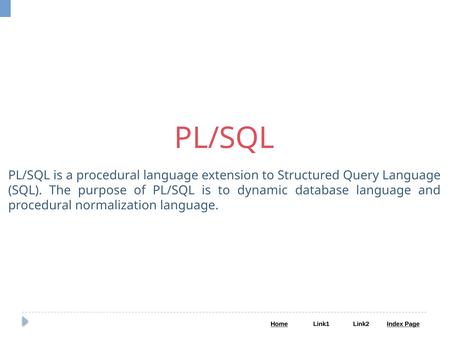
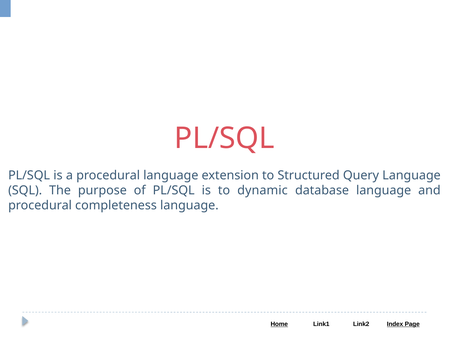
normalization: normalization -> completeness
